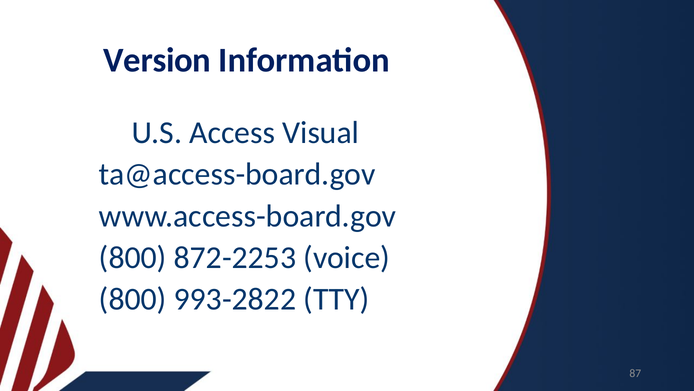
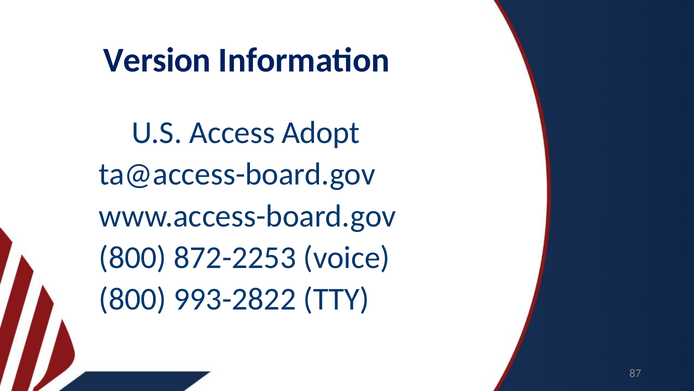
Visual: Visual -> Adopt
